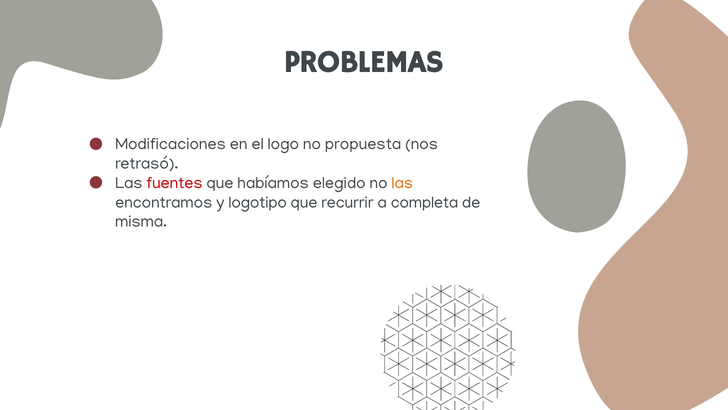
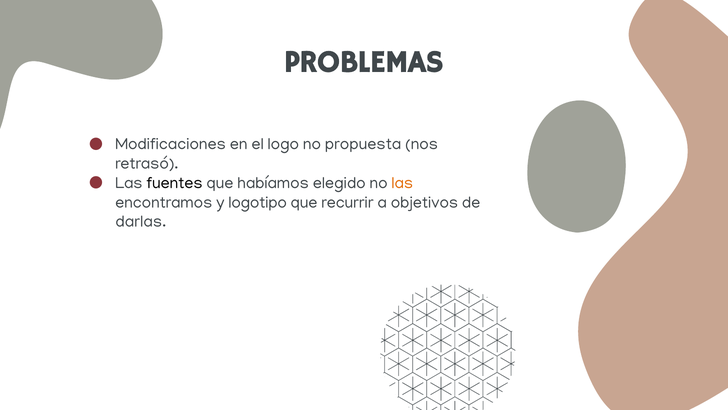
fuentes colour: red -> black
completa: completa -> objetivos
misma: misma -> darlas
